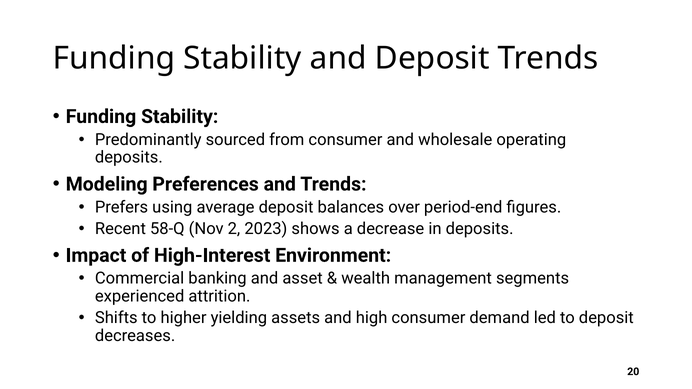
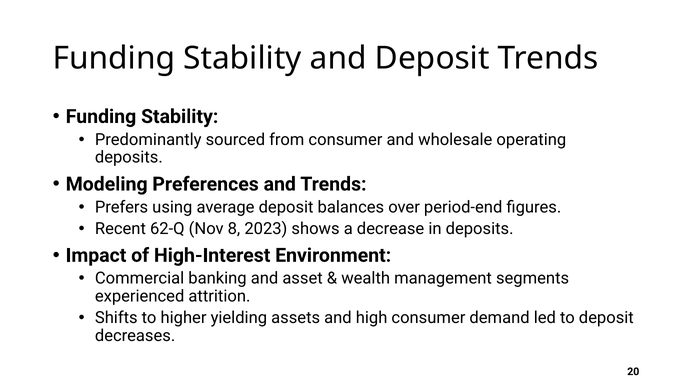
58-Q: 58-Q -> 62-Q
2: 2 -> 8
